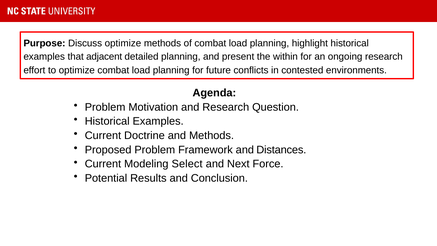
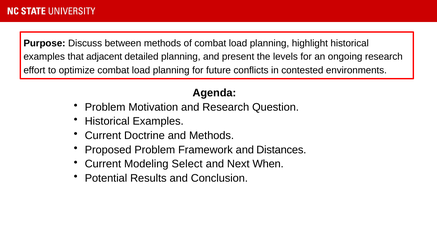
Discuss optimize: optimize -> between
within: within -> levels
Force: Force -> When
